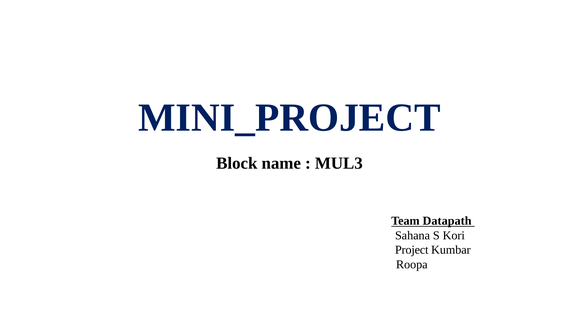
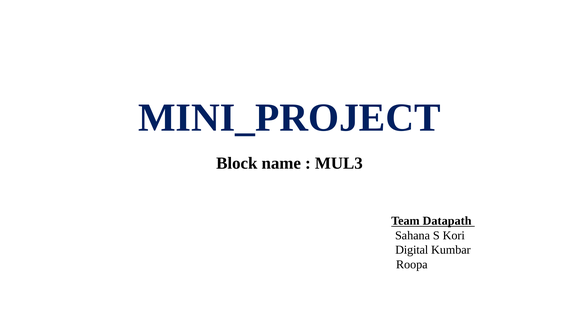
Project: Project -> Digital
